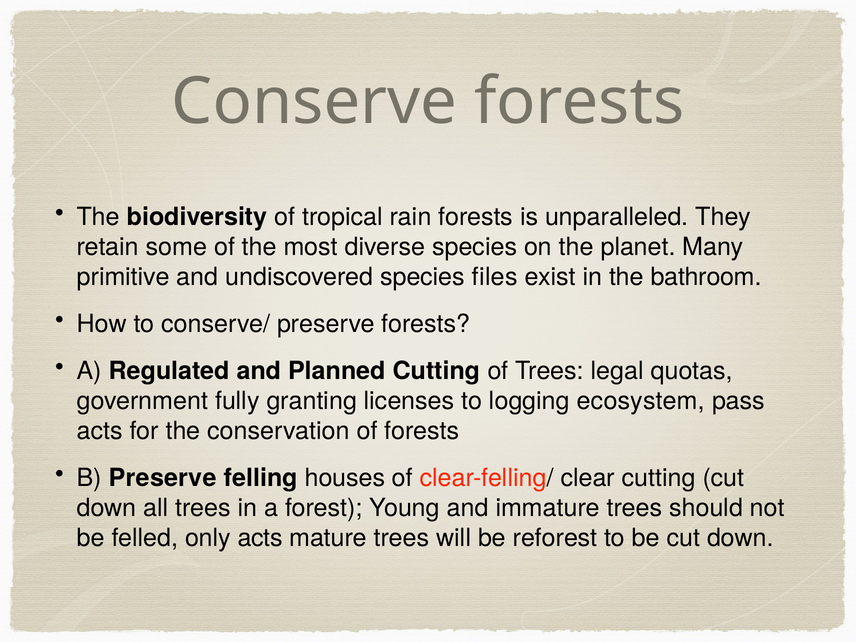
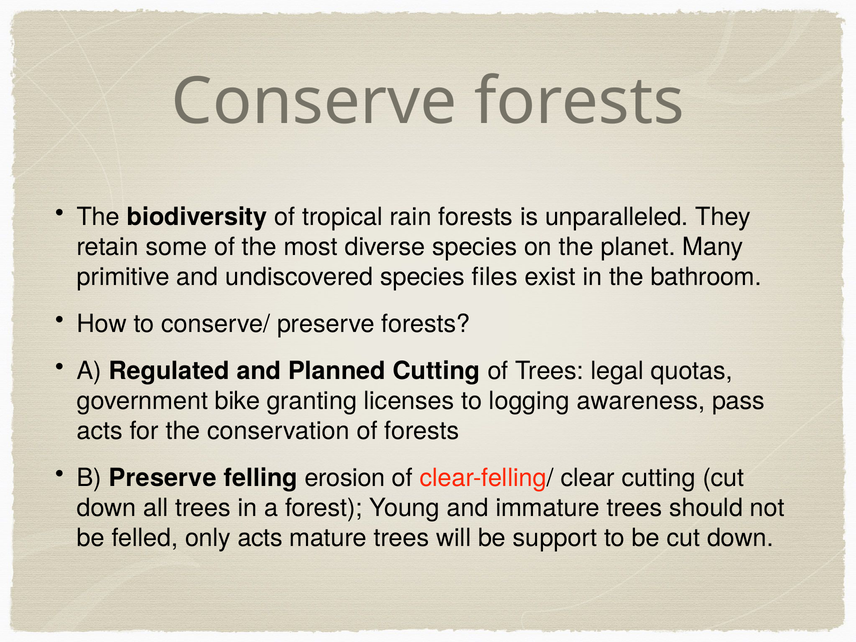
fully: fully -> bike
ecosystem: ecosystem -> awareness
houses: houses -> erosion
reforest: reforest -> support
